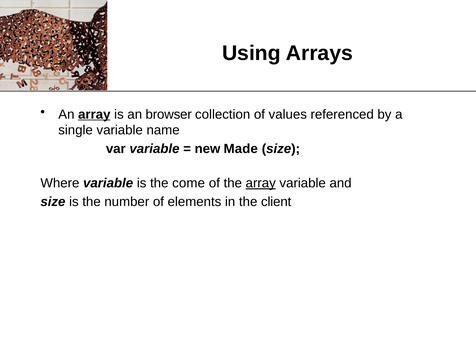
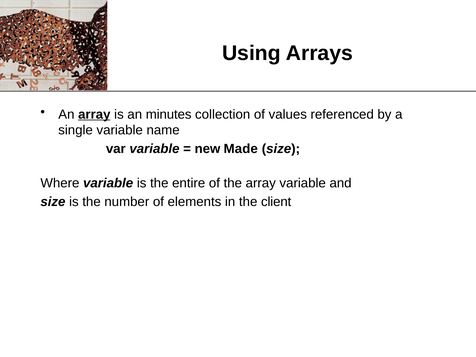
browser: browser -> minutes
come: come -> entire
array at (261, 183) underline: present -> none
